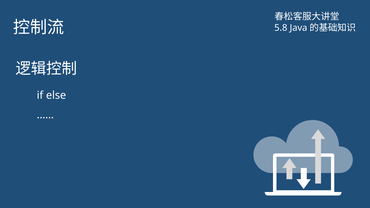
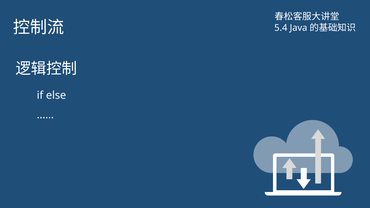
5.8: 5.8 -> 5.4
